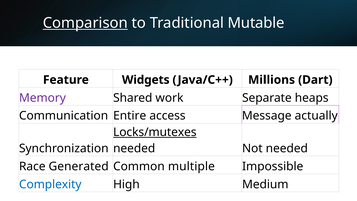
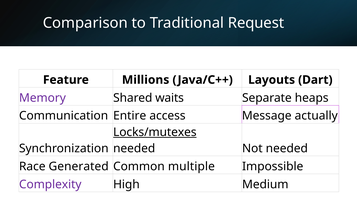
Comparison underline: present -> none
Mutable: Mutable -> Request
Widgets: Widgets -> Millions
Millions: Millions -> Layouts
work: work -> waits
Complexity colour: blue -> purple
